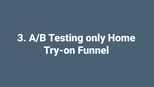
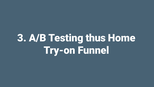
only: only -> thus
